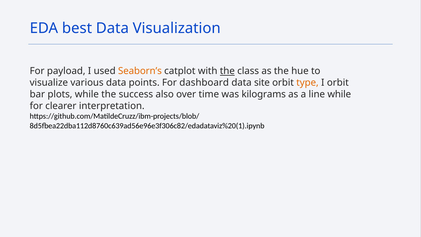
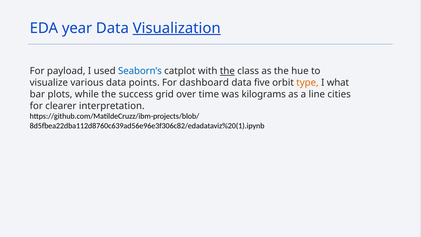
best: best -> year
Visualization underline: none -> present
Seaborn’s colour: orange -> blue
site: site -> five
I orbit: orbit -> what
also: also -> grid
line while: while -> cities
